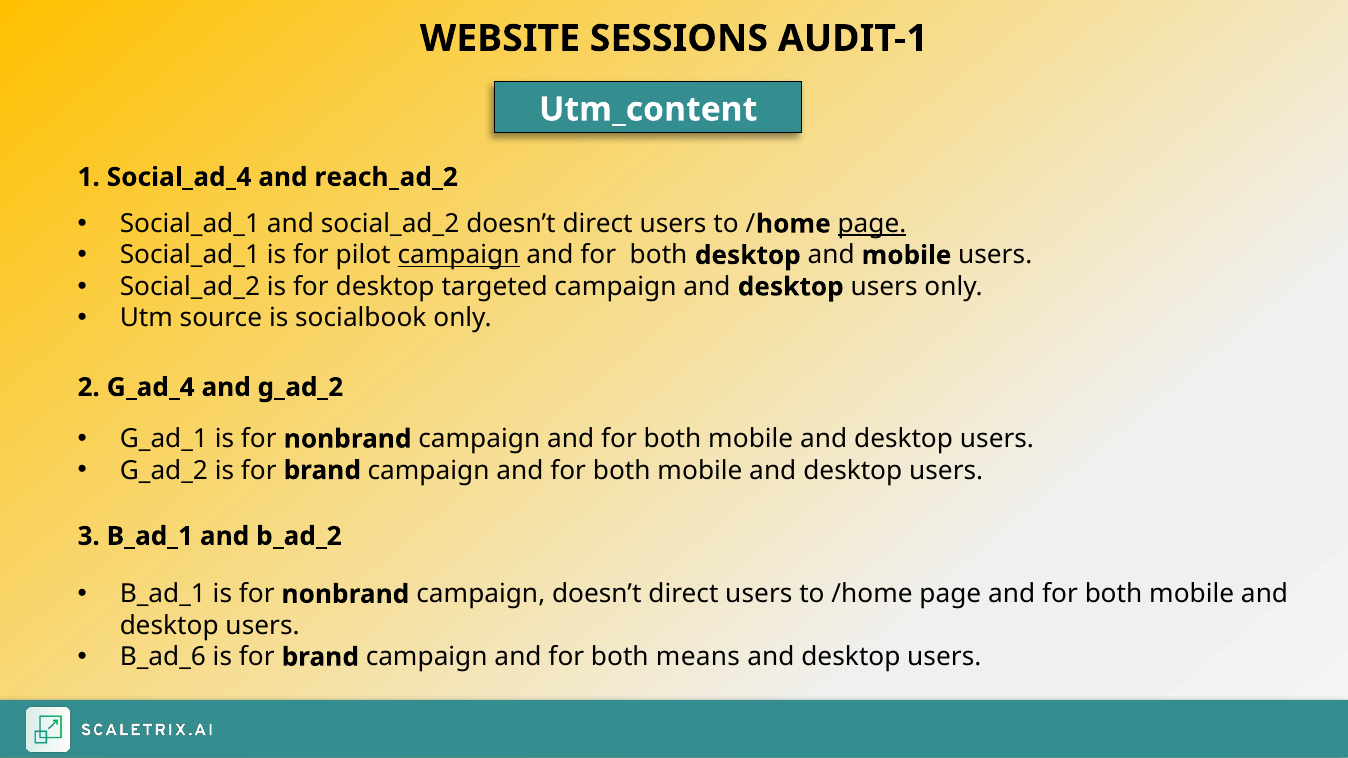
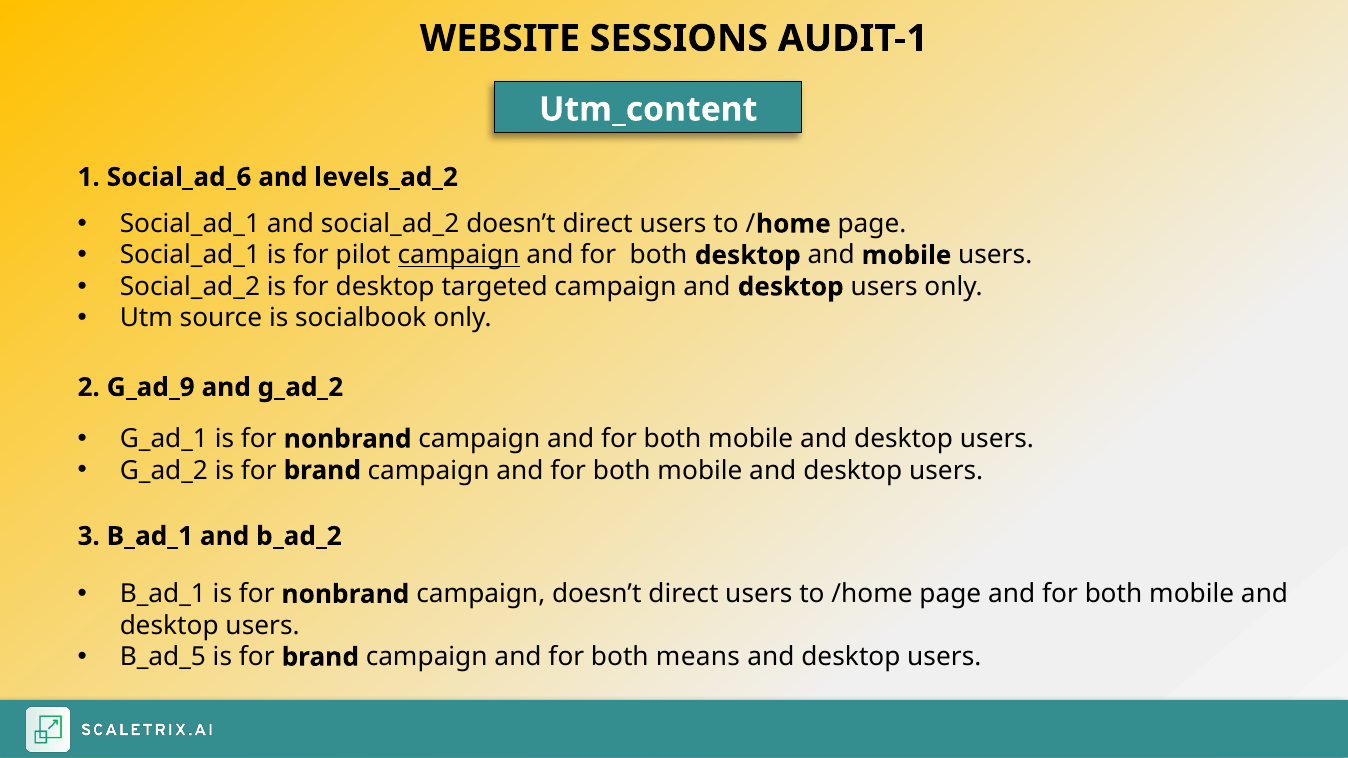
Social_ad_4: Social_ad_4 -> Social_ad_6
reach_ad_2: reach_ad_2 -> levels_ad_2
page at (872, 224) underline: present -> none
G_ad_4: G_ad_4 -> G_ad_9
B_ad_6: B_ad_6 -> B_ad_5
